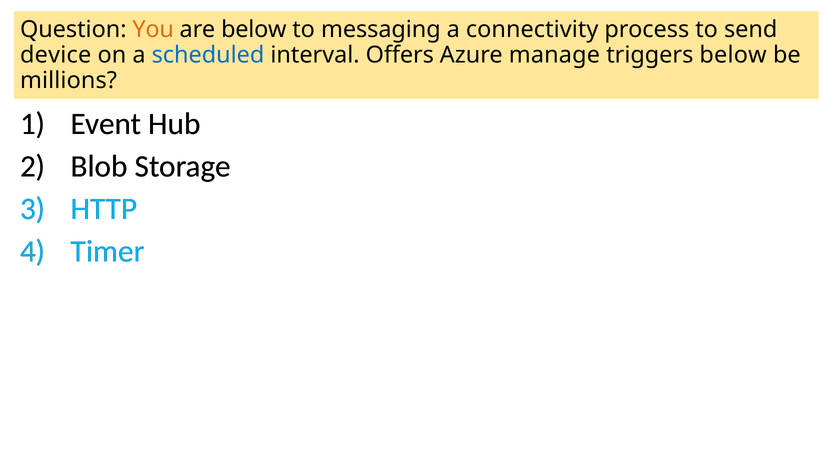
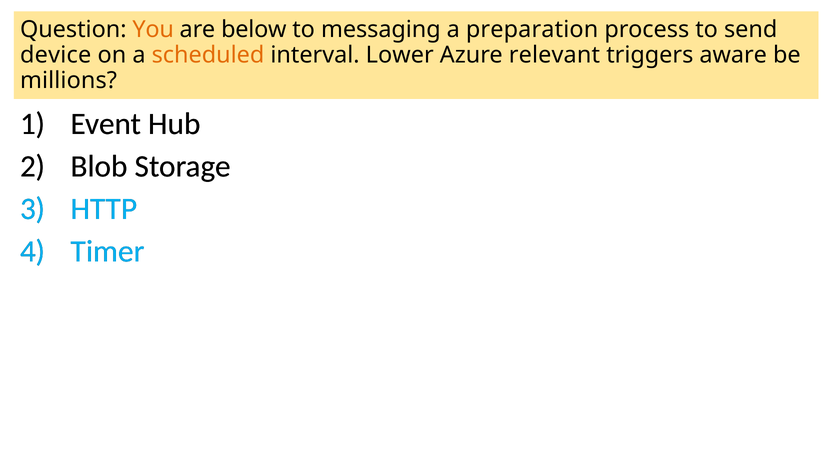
connectivity: connectivity -> preparation
scheduled colour: blue -> orange
Offers: Offers -> Lower
manage: manage -> relevant
triggers below: below -> aware
